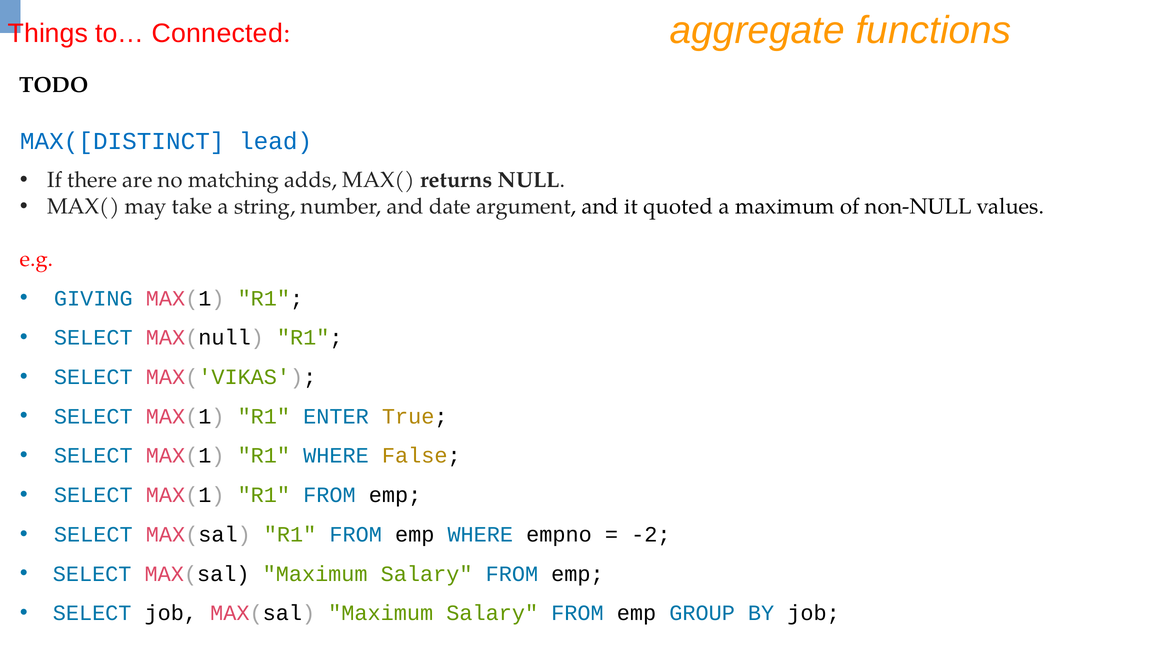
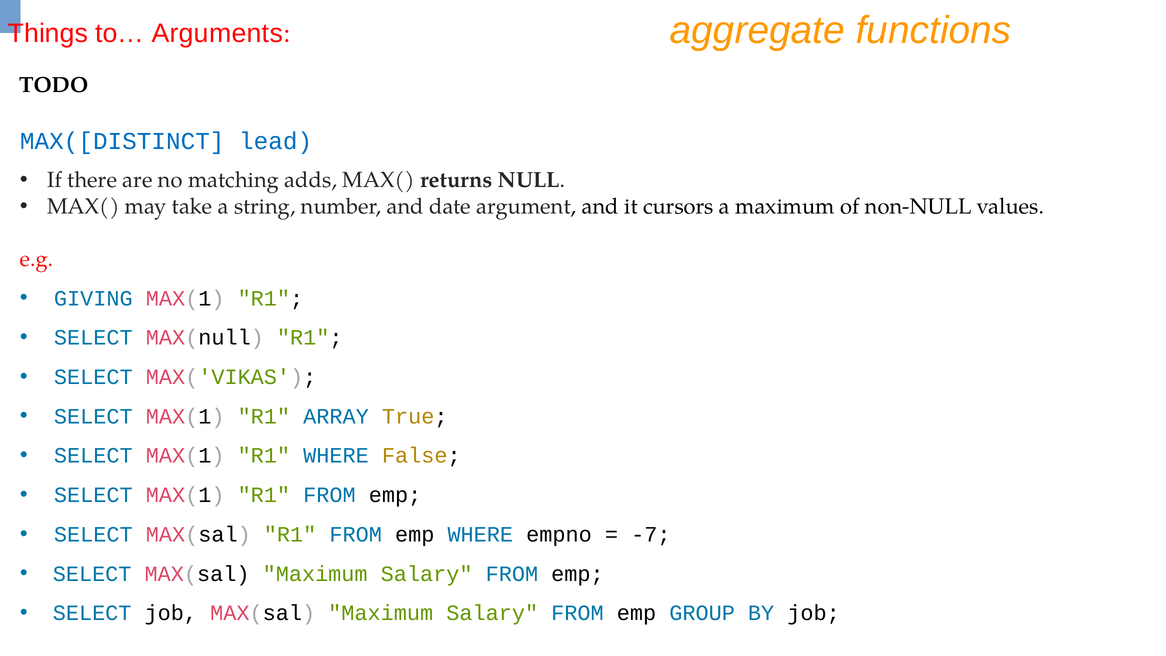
Connected: Connected -> Arguments
quoted: quoted -> cursors
ENTER: ENTER -> ARRAY
-2: -2 -> -7
